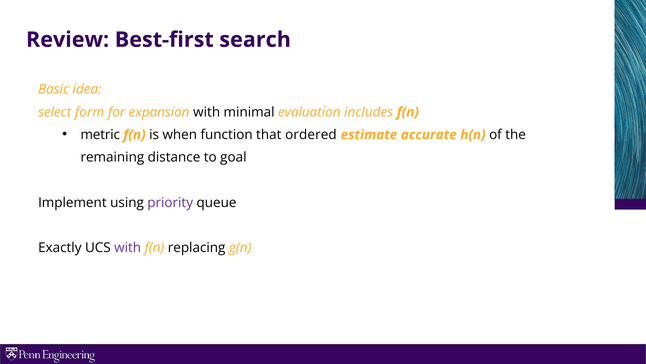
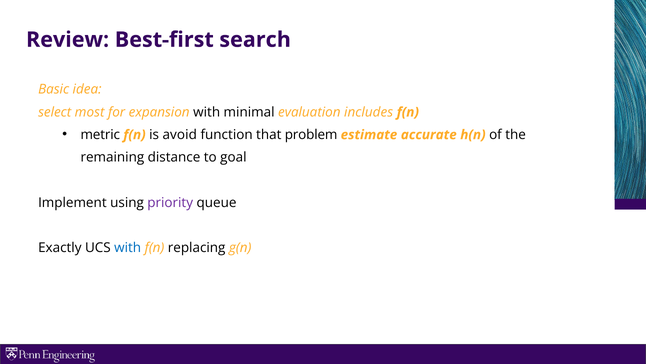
form: form -> most
when: when -> avoid
ordered: ordered -> problem
with at (128, 248) colour: purple -> blue
